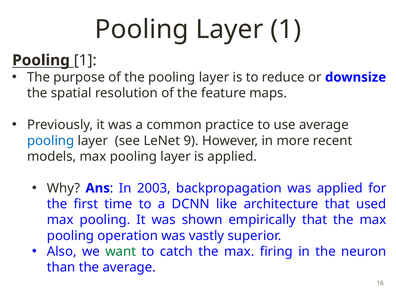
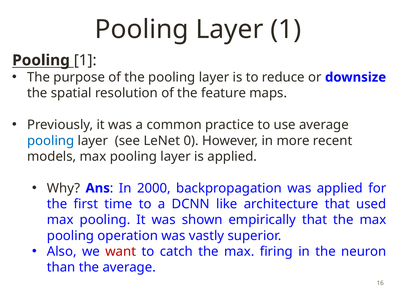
9: 9 -> 0
2003: 2003 -> 2000
want colour: green -> red
